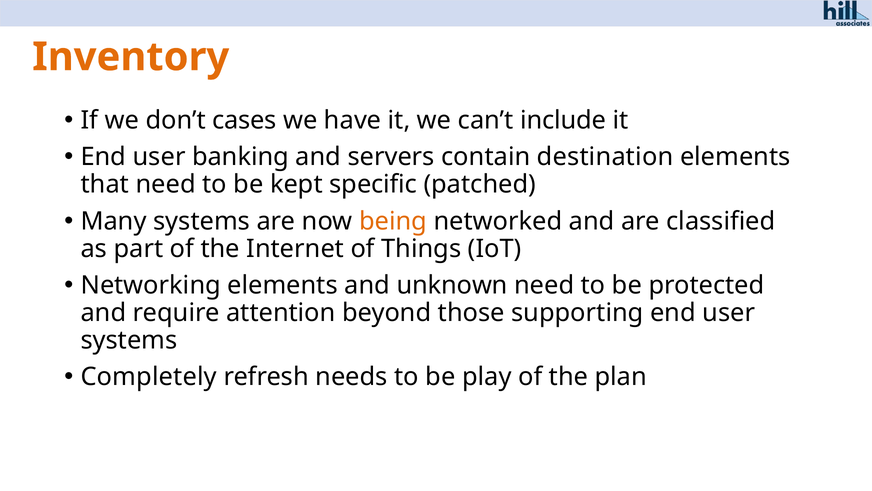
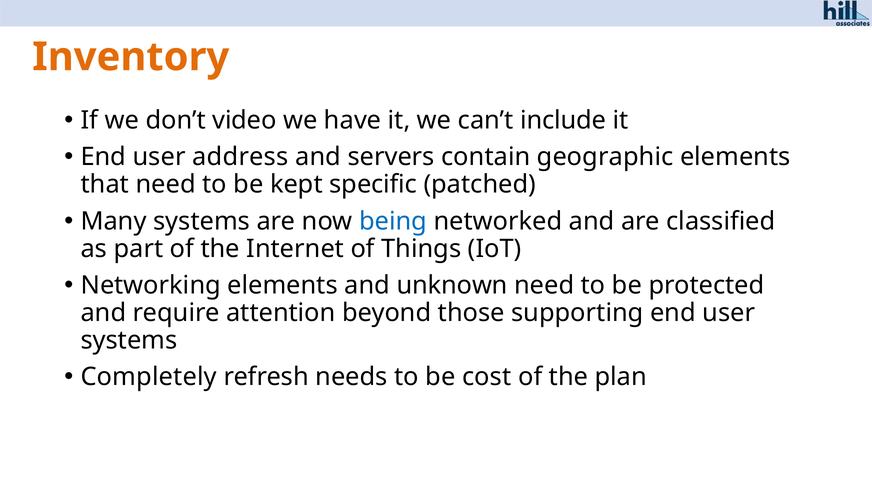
cases: cases -> video
banking: banking -> address
destination: destination -> geographic
being colour: orange -> blue
play: play -> cost
